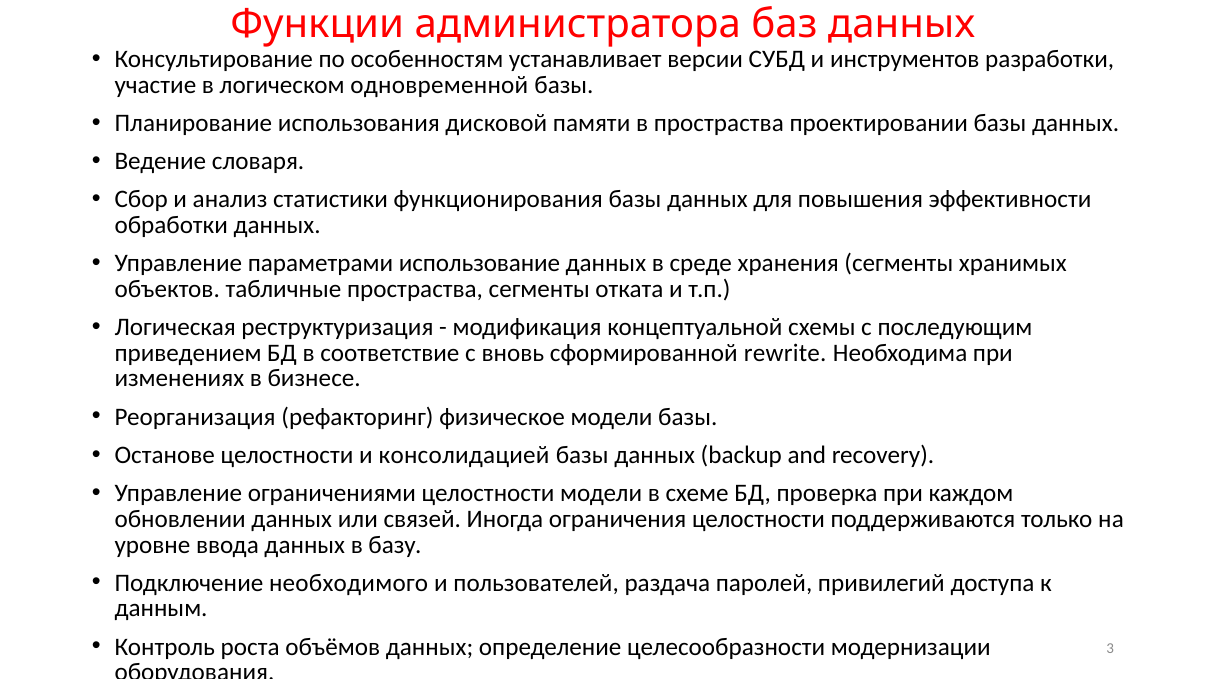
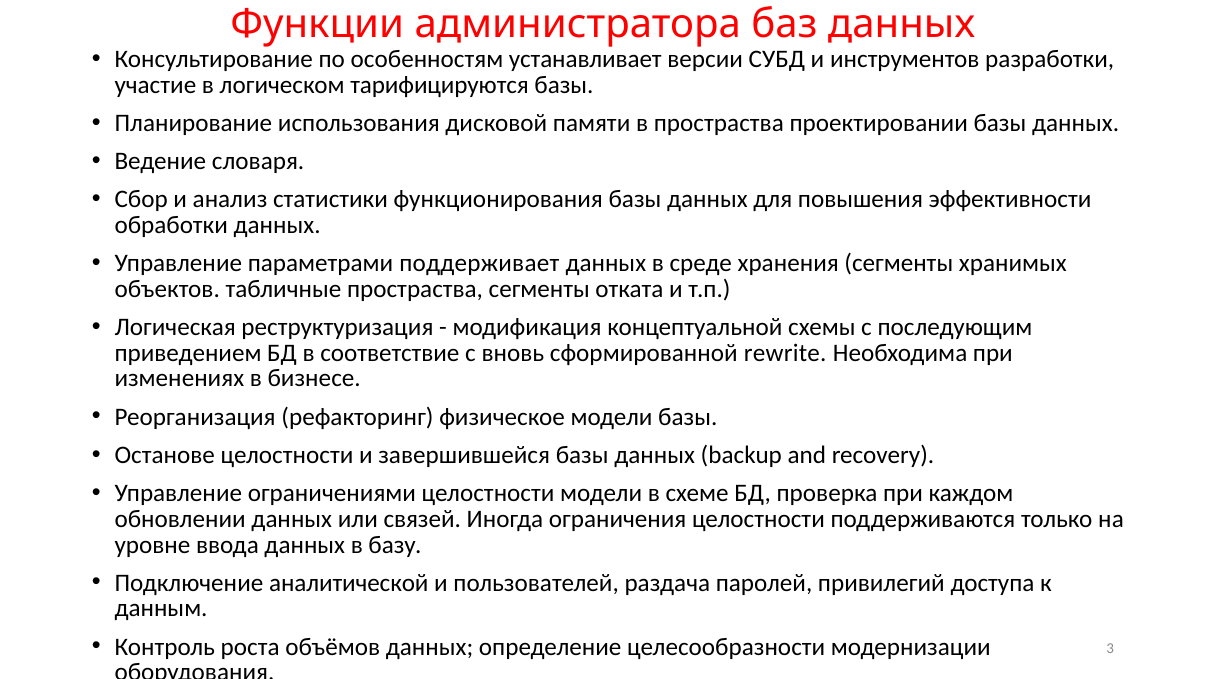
одновременной: одновременной -> тарифицируются
использование: использование -> поддерживает
консолидацией: консолидацией -> завершившейся
необходимого: необходимого -> аналитической
